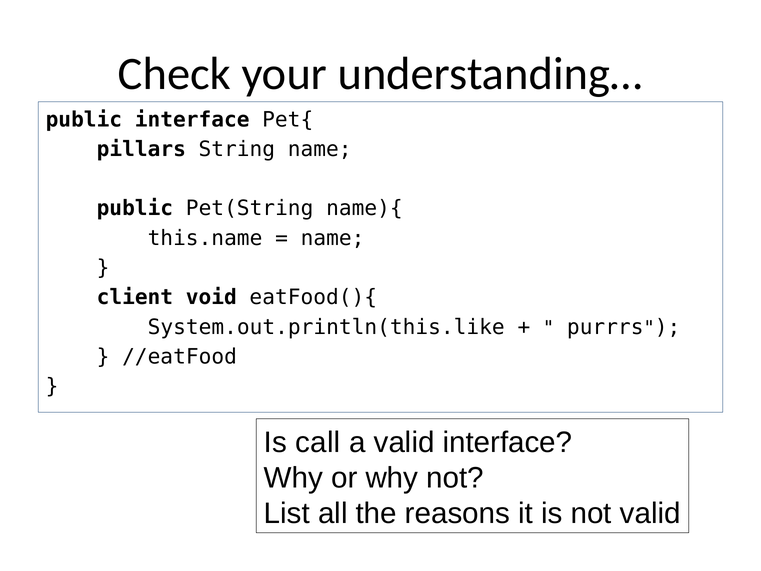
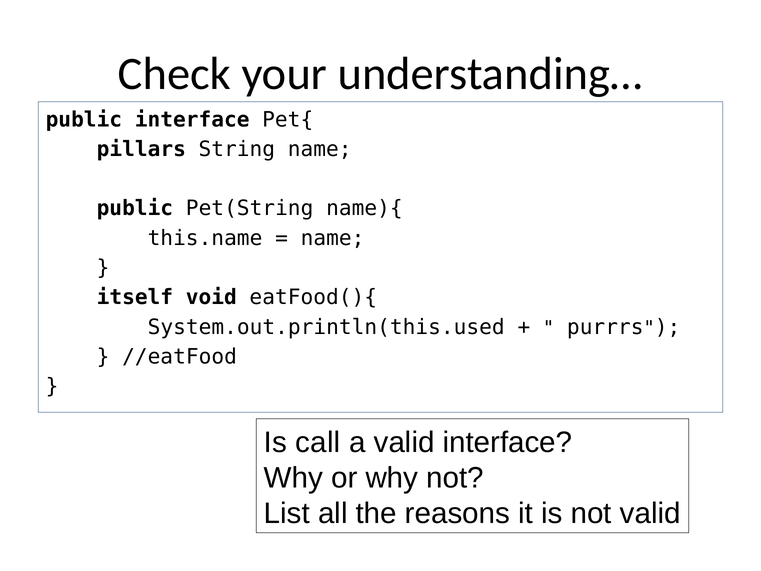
client: client -> itself
System.out.println(this.like: System.out.println(this.like -> System.out.println(this.used
